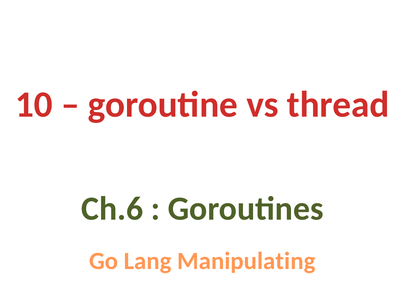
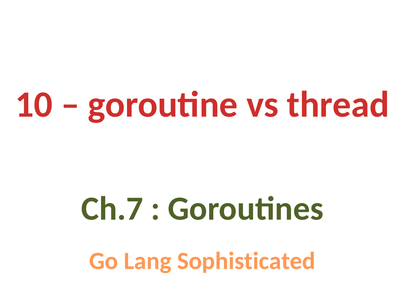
Ch.6: Ch.6 -> Ch.7
Manipulating: Manipulating -> Sophisticated
